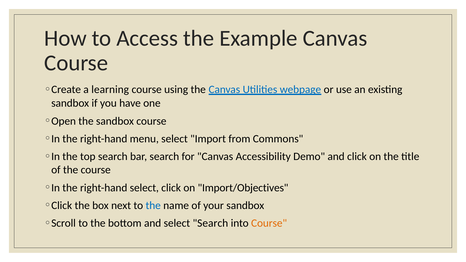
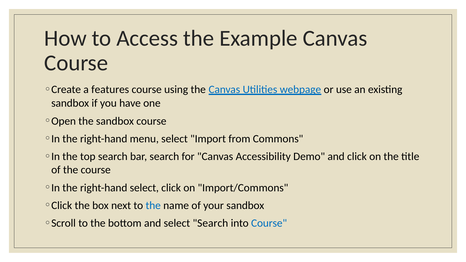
learning: learning -> features
Import/Objectives: Import/Objectives -> Import/Commons
Course at (269, 223) colour: orange -> blue
